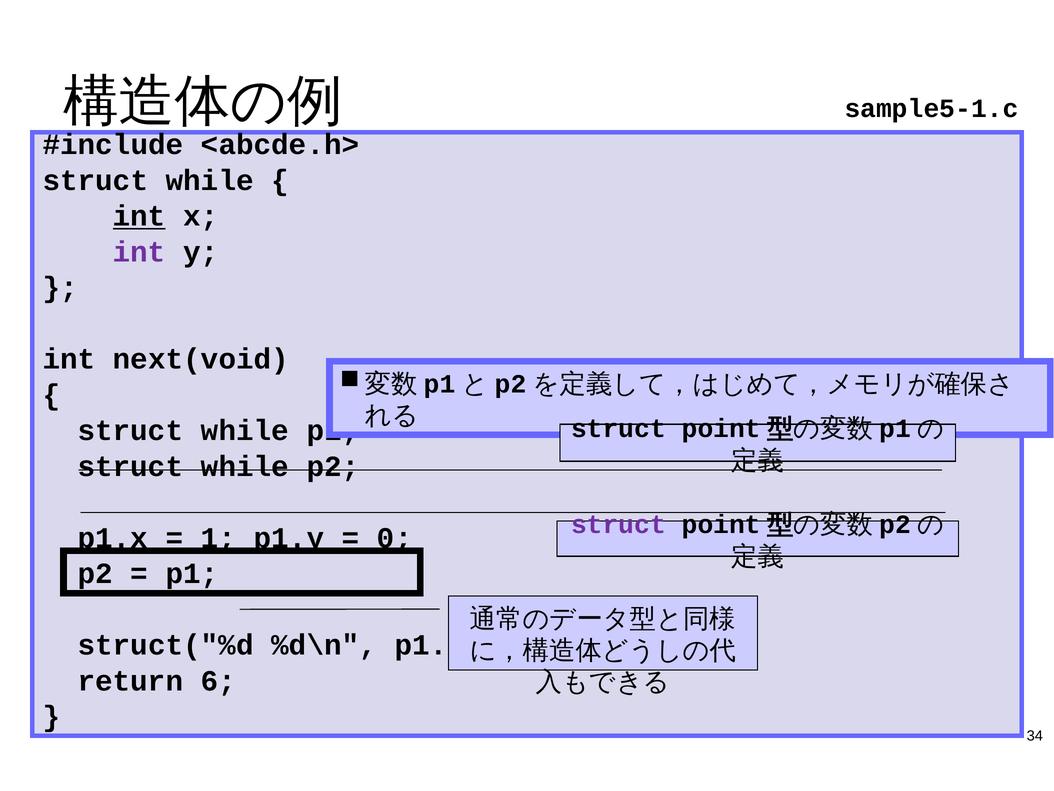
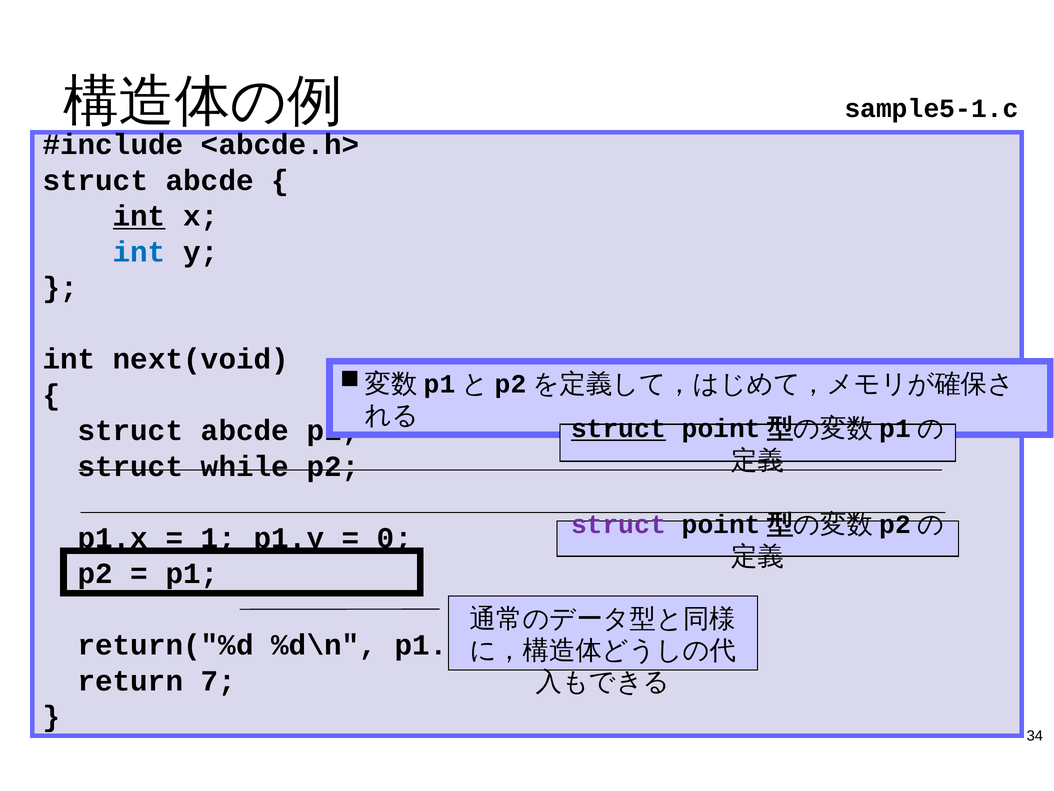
while at (210, 180): while -> abcde
int at (139, 252) colour: purple -> blue
struct at (618, 428) underline: none -> present
while at (245, 430): while -> abcde
struct("%d: struct("%d -> return("%d
6: 6 -> 7
